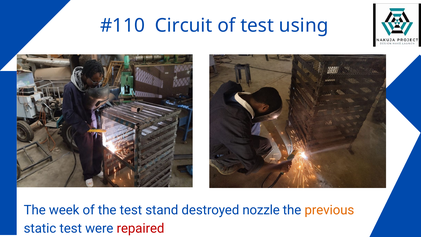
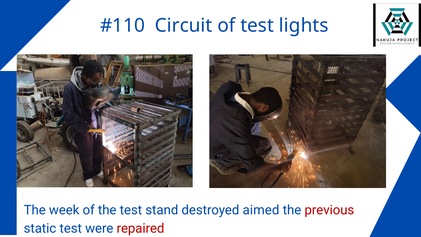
using: using -> lights
nozzle: nozzle -> aimed
previous colour: orange -> red
